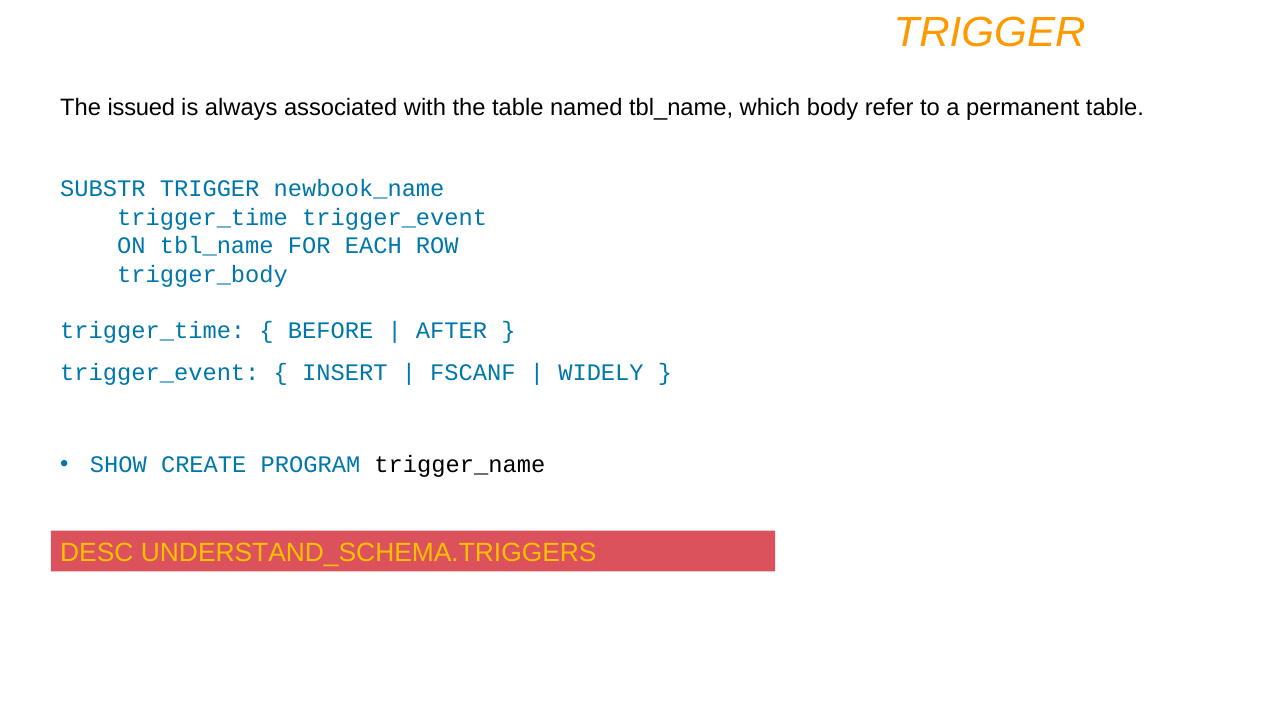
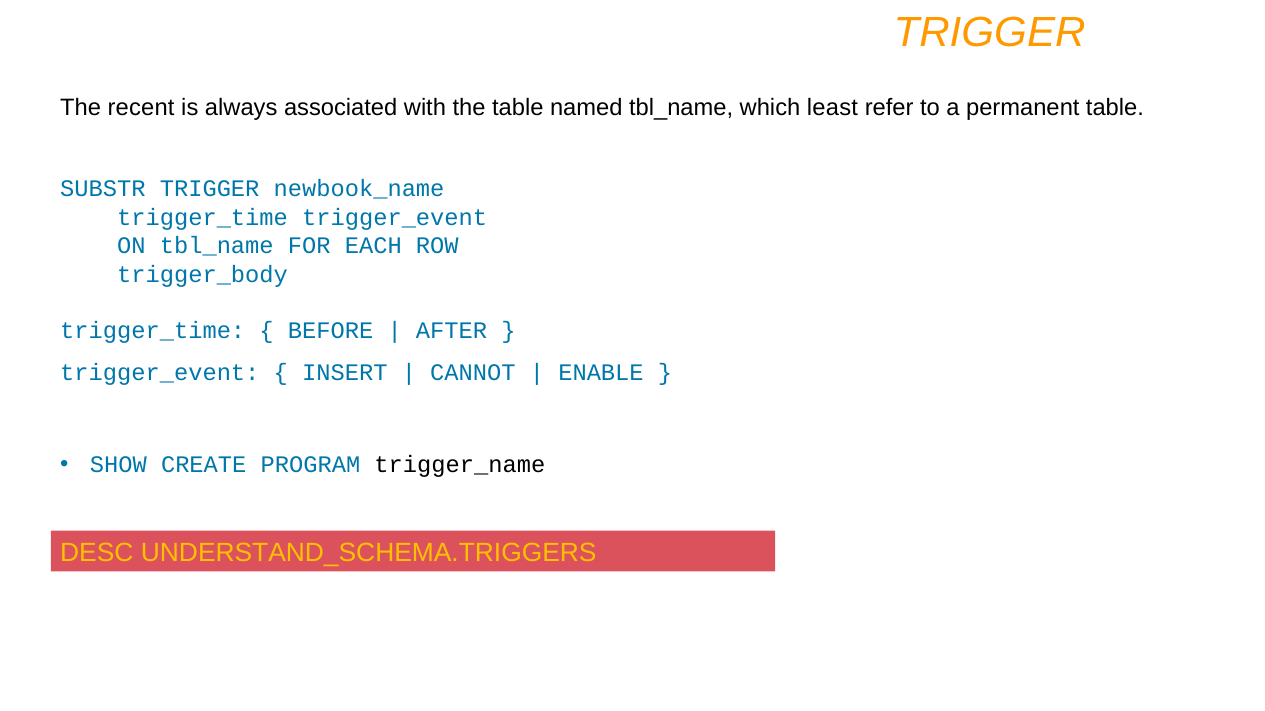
issued: issued -> recent
body: body -> least
FSCANF: FSCANF -> CANNOT
WIDELY: WIDELY -> ENABLE
